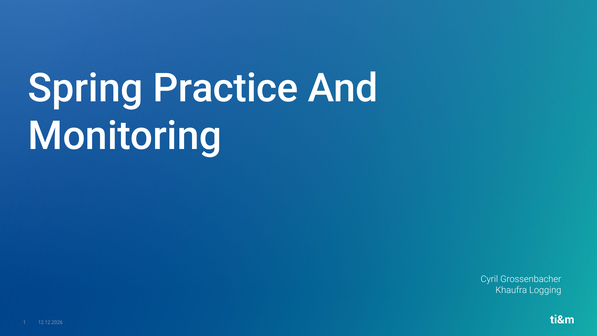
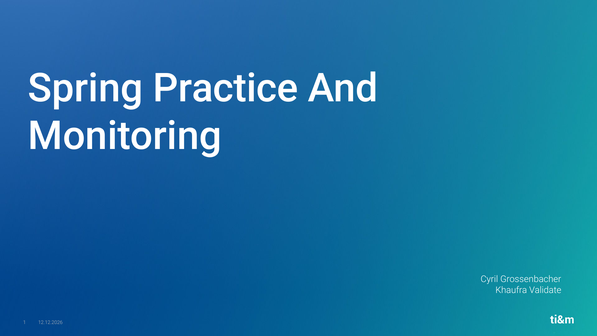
Logging: Logging -> Validate
